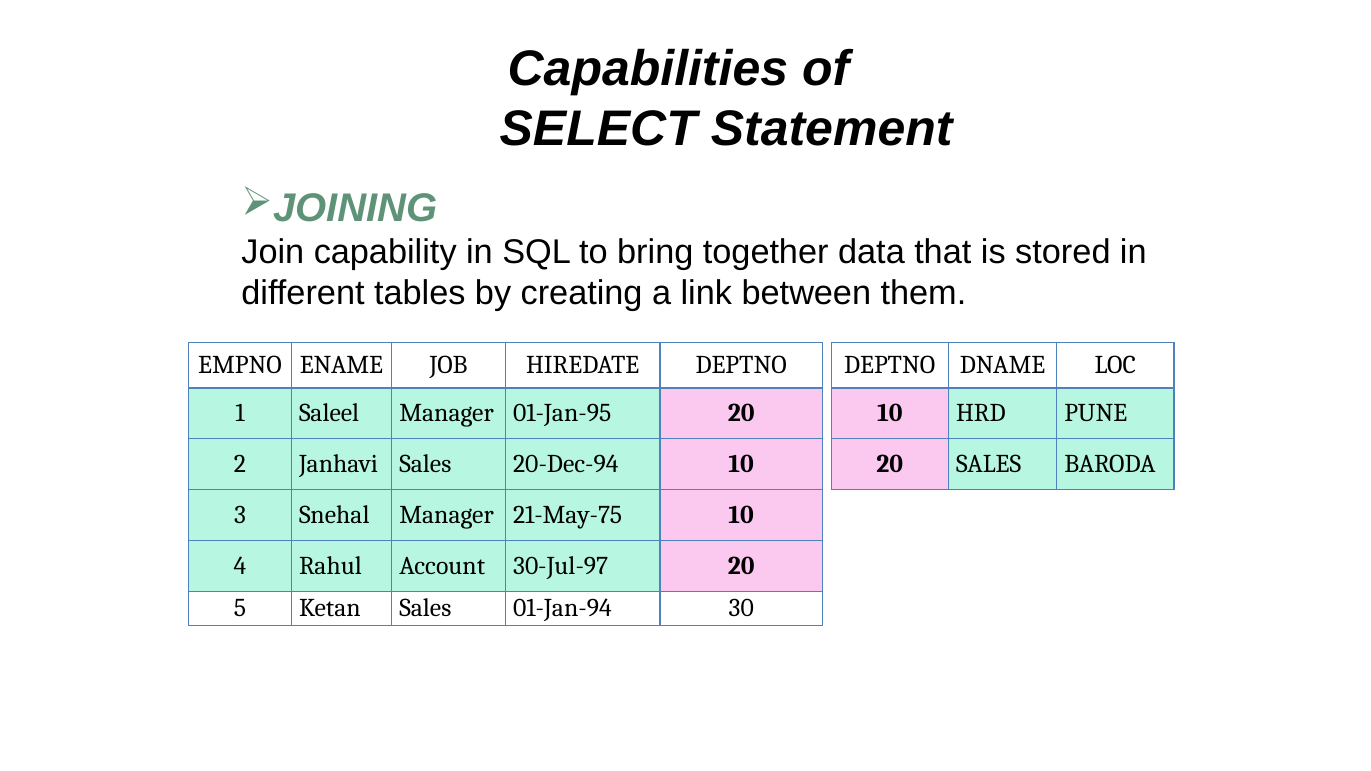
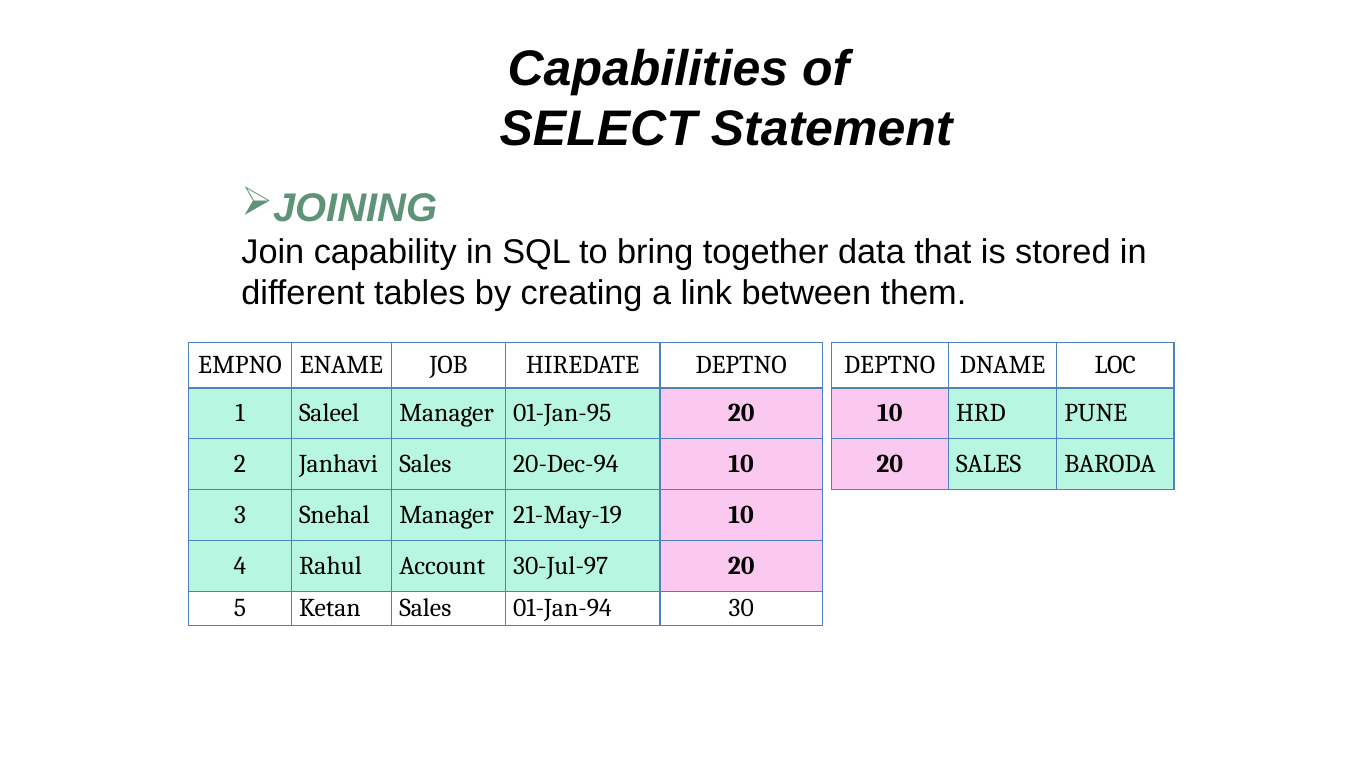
21-May-75: 21-May-75 -> 21-May-19
